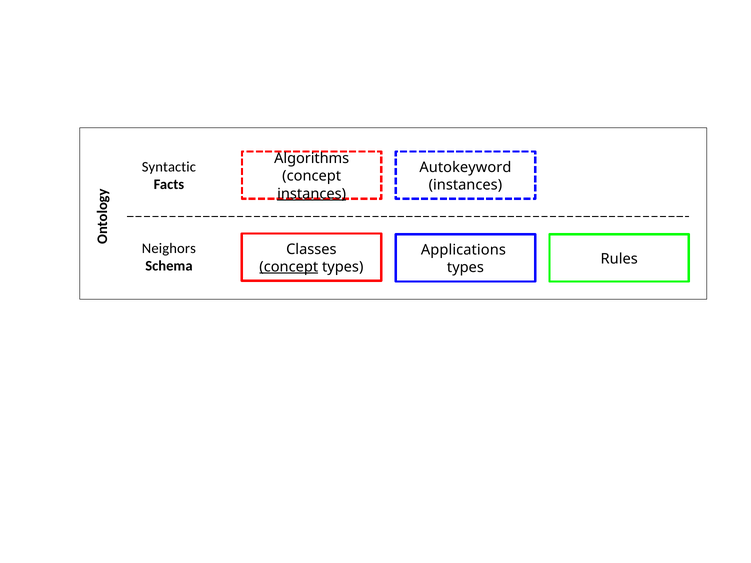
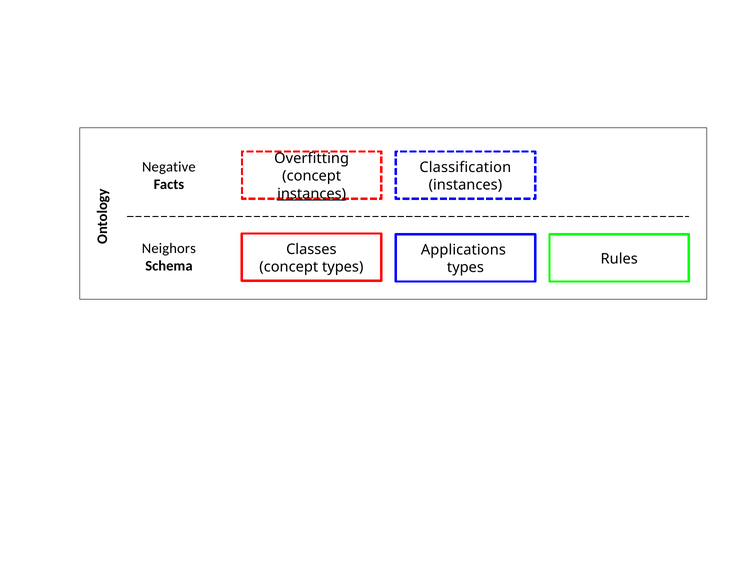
Algorithms: Algorithms -> Overfitting
Syntactic: Syntactic -> Negative
Autokeyword: Autokeyword -> Classification
concept at (289, 267) underline: present -> none
